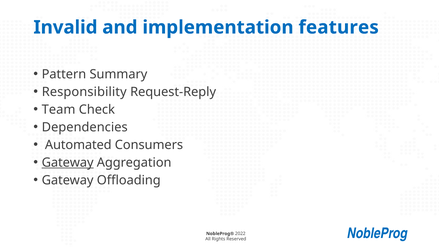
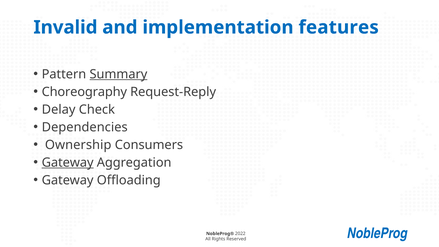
Summary underline: none -> present
Responsibility: Responsibility -> Choreography
Team: Team -> Delay
Automated: Automated -> Ownership
